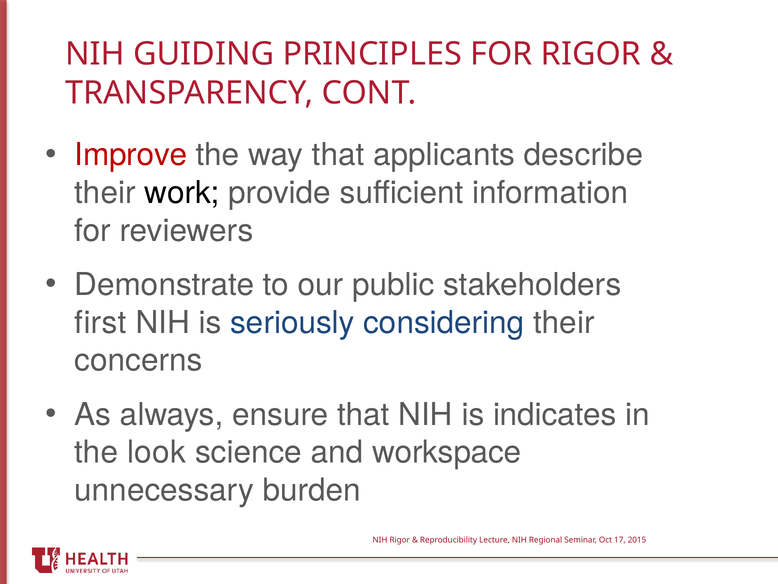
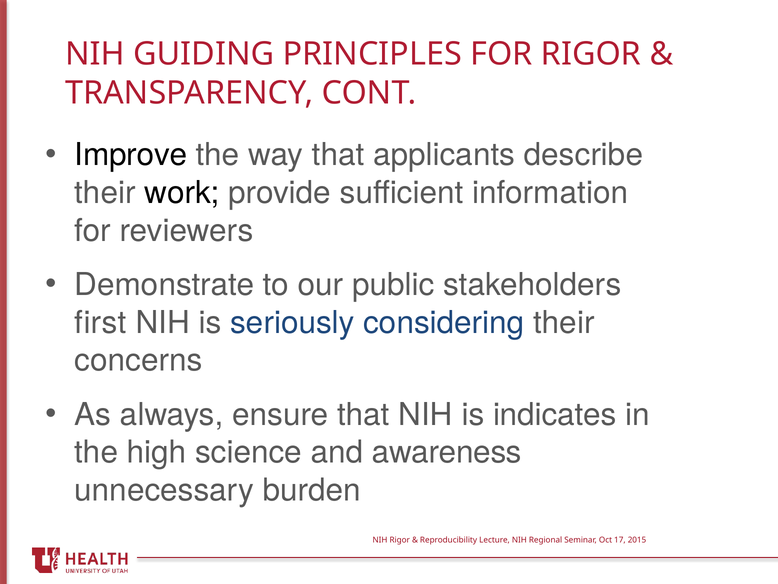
Improve colour: red -> black
look: look -> high
workspace: workspace -> awareness
